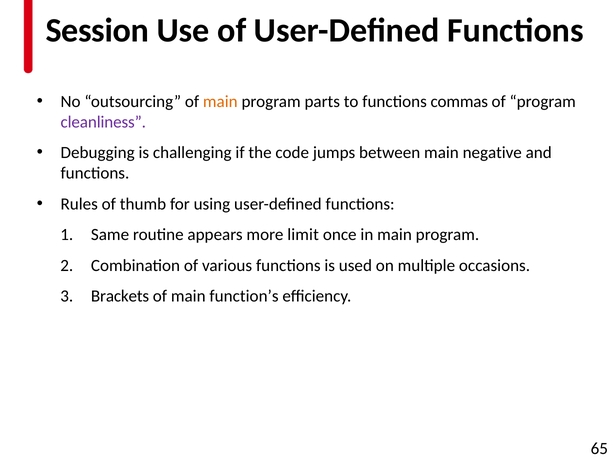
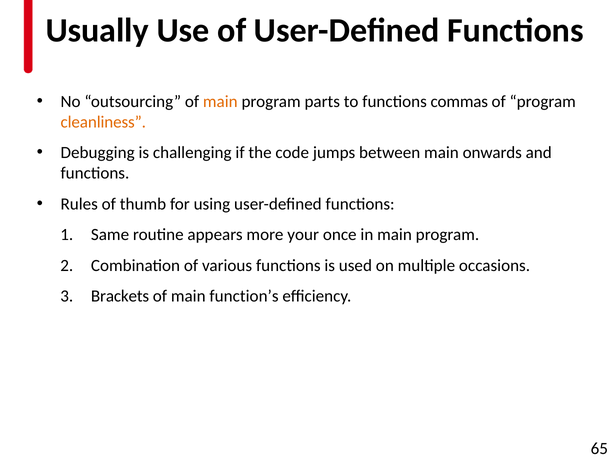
Session: Session -> Usually
cleanliness colour: purple -> orange
negative: negative -> onwards
limit: limit -> your
